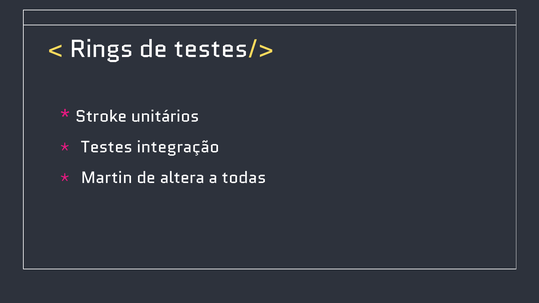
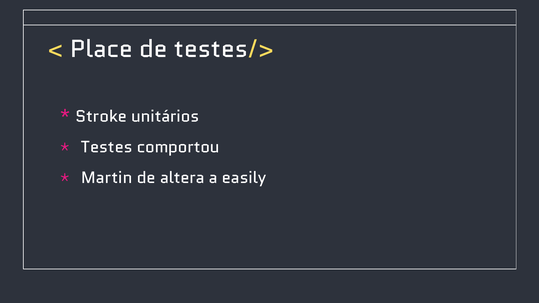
Rings: Rings -> Place
integração: integração -> comportou
todas: todas -> easily
